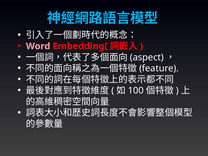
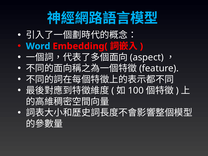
Word colour: pink -> light blue
